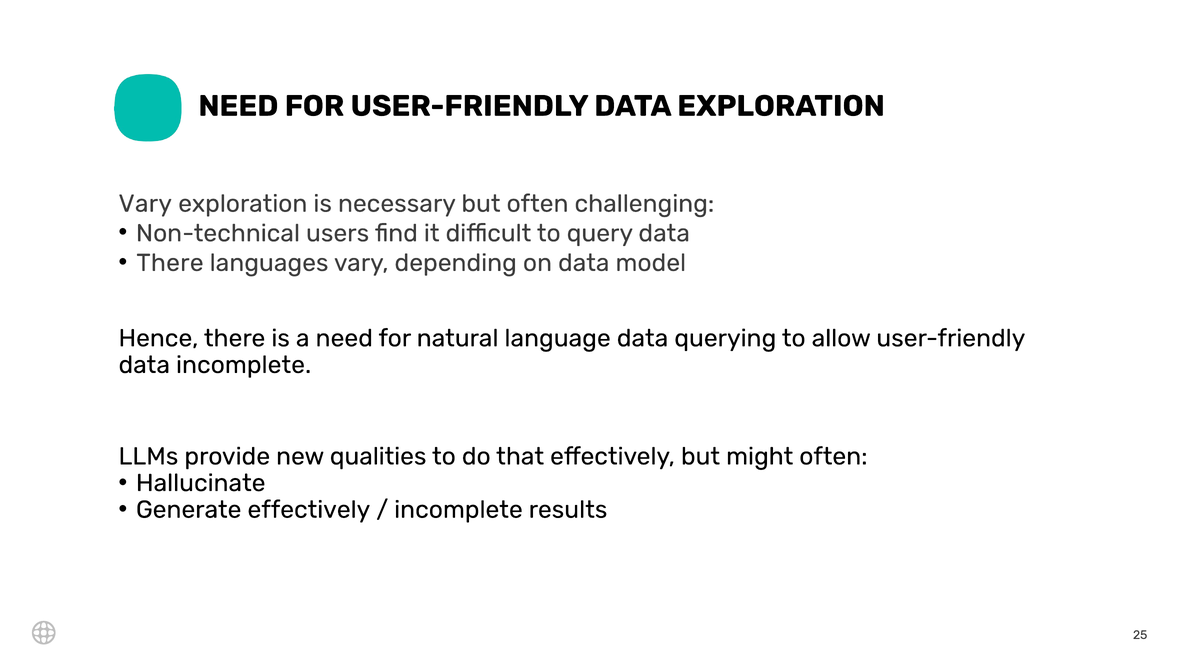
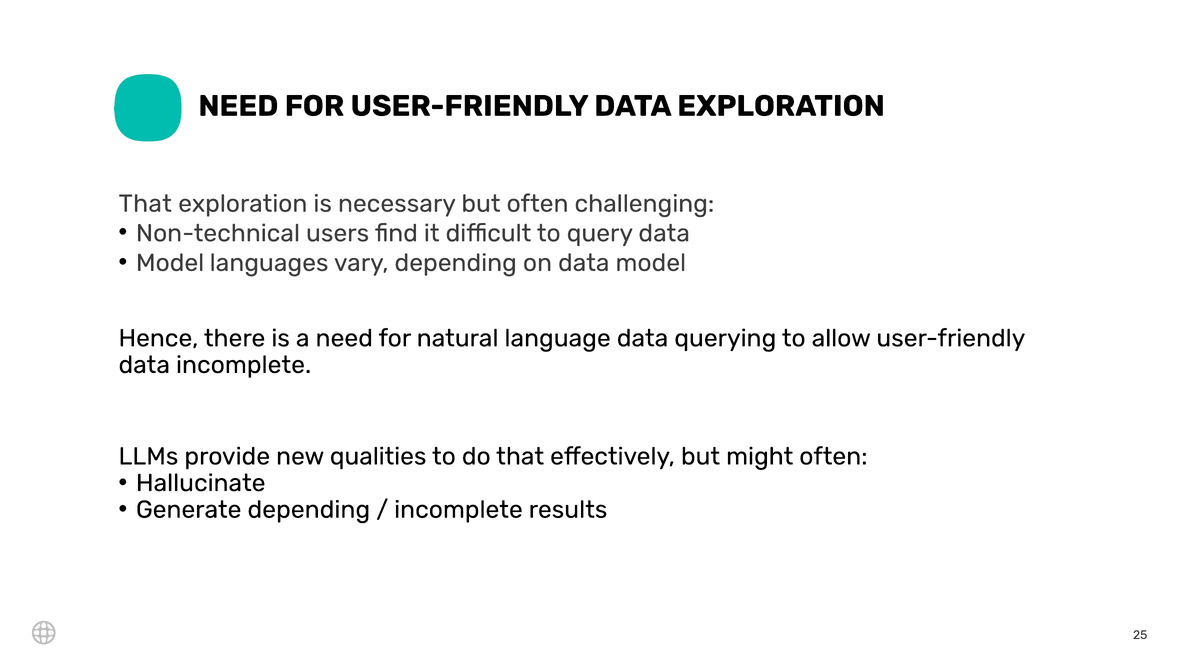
Vary at (145, 204): Vary -> That
There at (170, 263): There -> Model
Generate effectively: effectively -> depending
